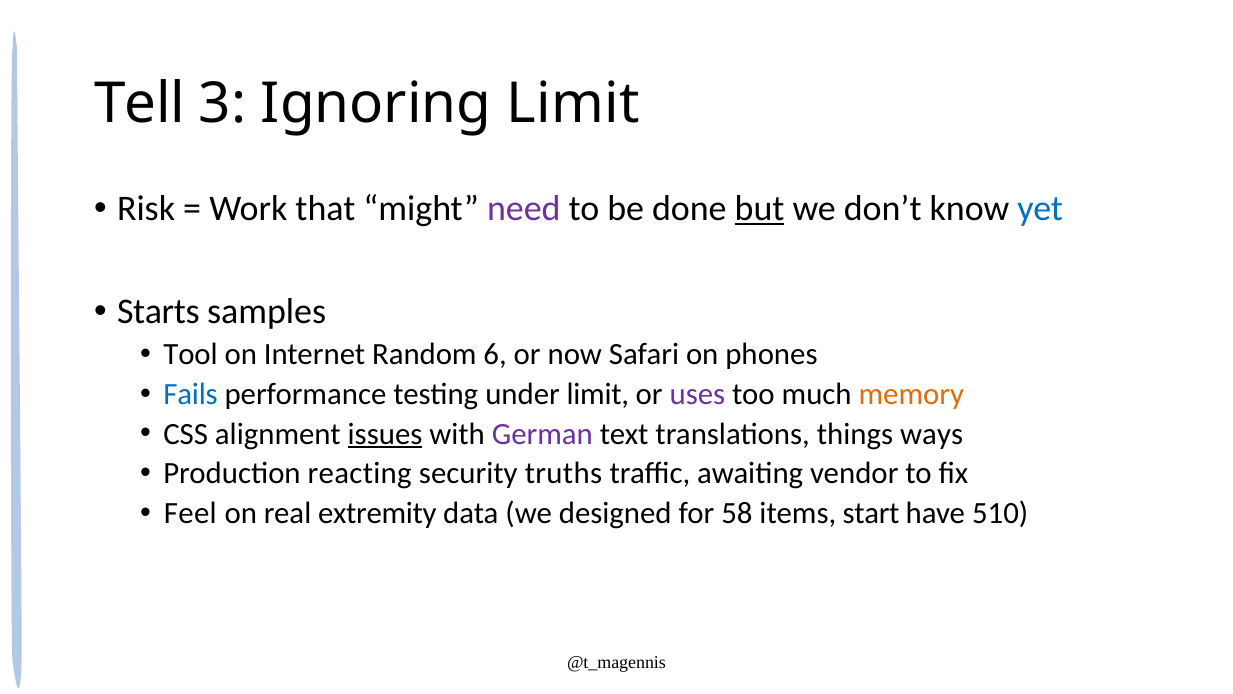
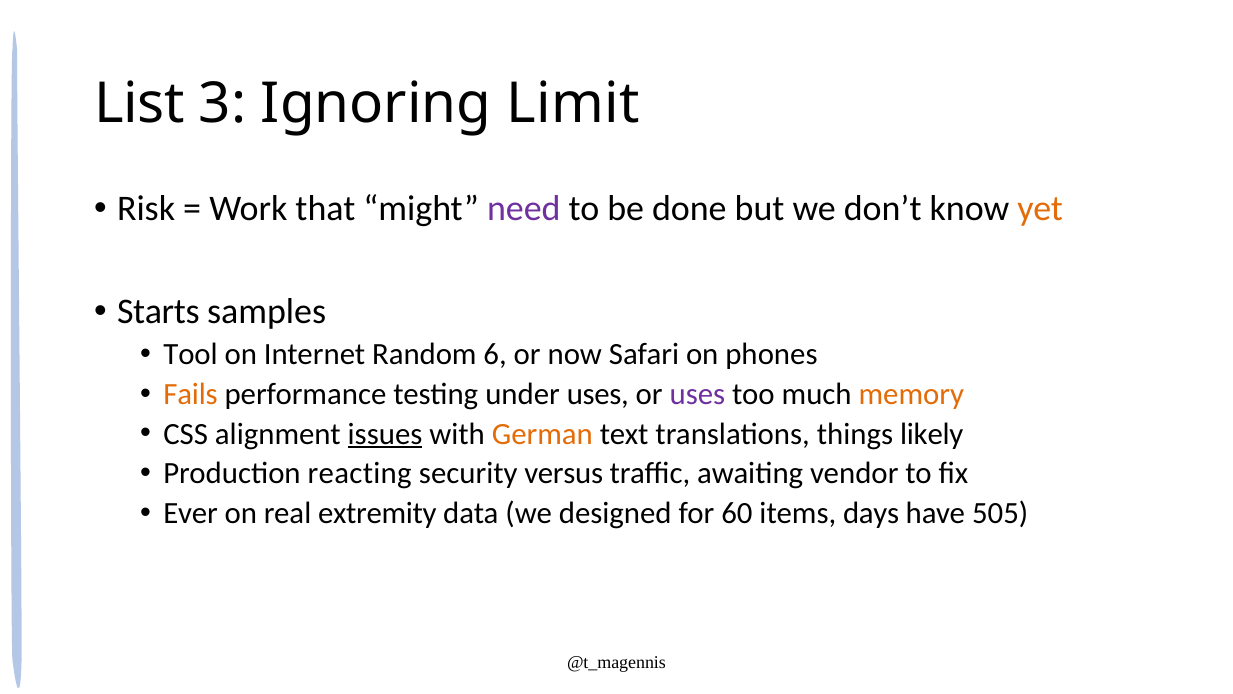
Tell: Tell -> List
but underline: present -> none
yet colour: blue -> orange
Fails colour: blue -> orange
under limit: limit -> uses
German colour: purple -> orange
ways: ways -> likely
truths: truths -> versus
Feel: Feel -> Ever
58: 58 -> 60
start: start -> days
510: 510 -> 505
